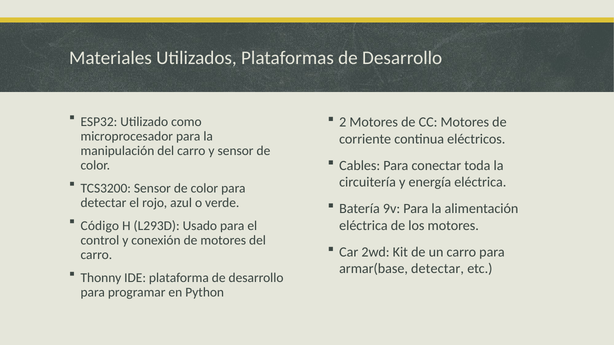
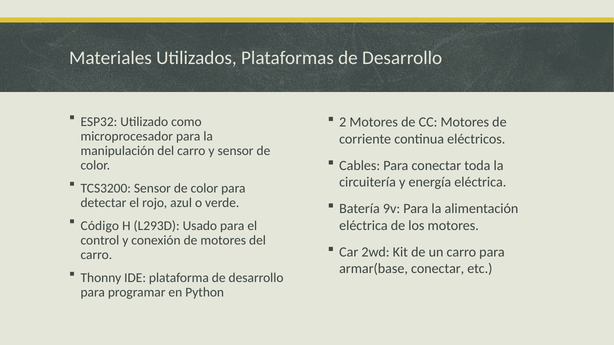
armar(base detectar: detectar -> conectar
